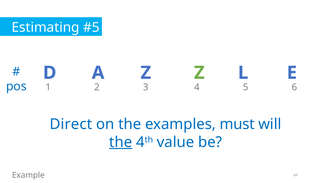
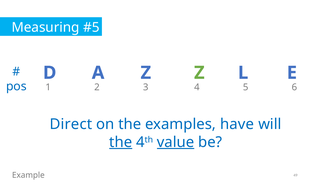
Estimating: Estimating -> Measuring
must: must -> have
value underline: none -> present
